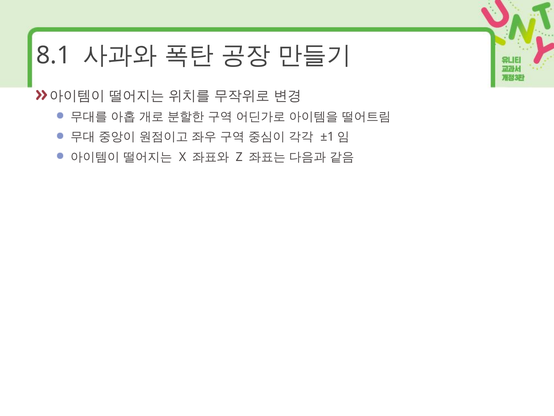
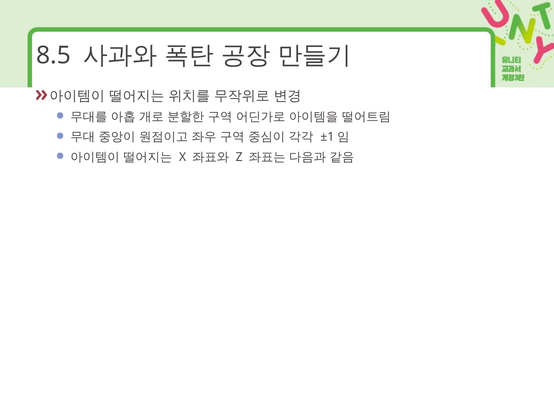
8.1: 8.1 -> 8.5
